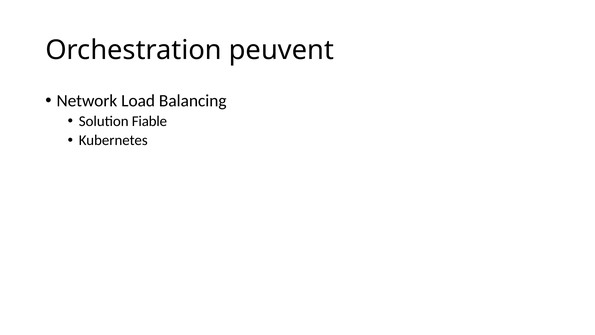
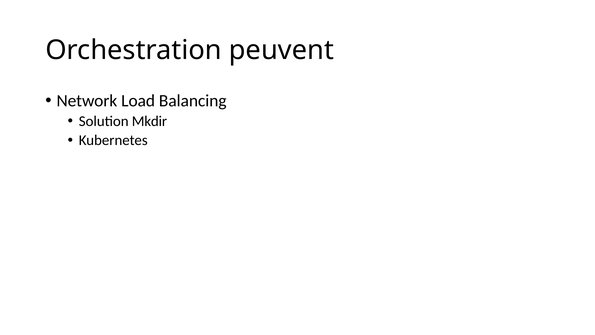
Fiable: Fiable -> Mkdir
